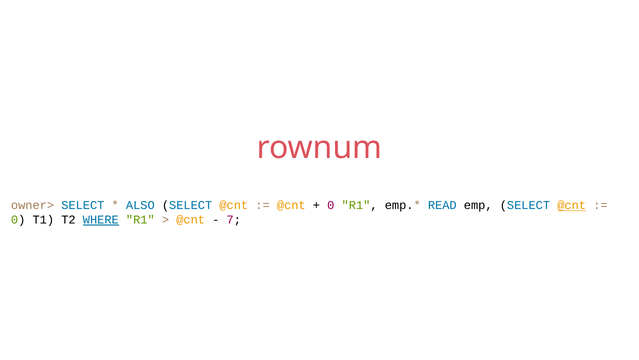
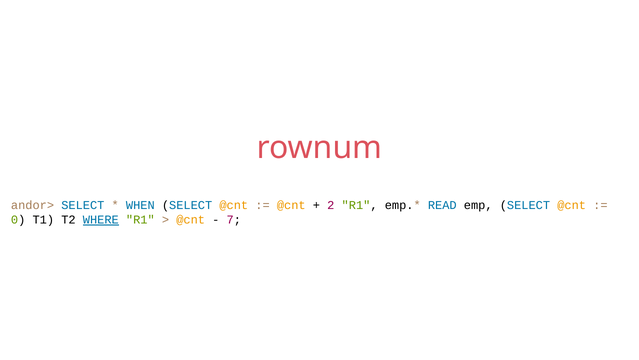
owner>: owner> -> andor>
ALSO: ALSO -> WHEN
0 at (331, 205): 0 -> 2
@cnt at (572, 205) underline: present -> none
